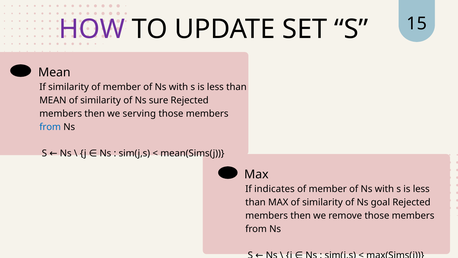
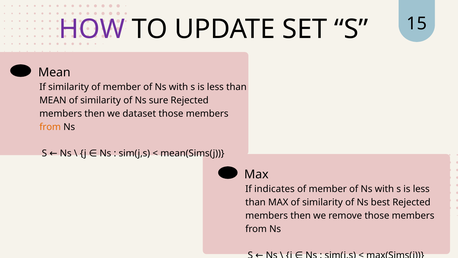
serving: serving -> dataset
from at (50, 127) colour: blue -> orange
goal: goal -> best
